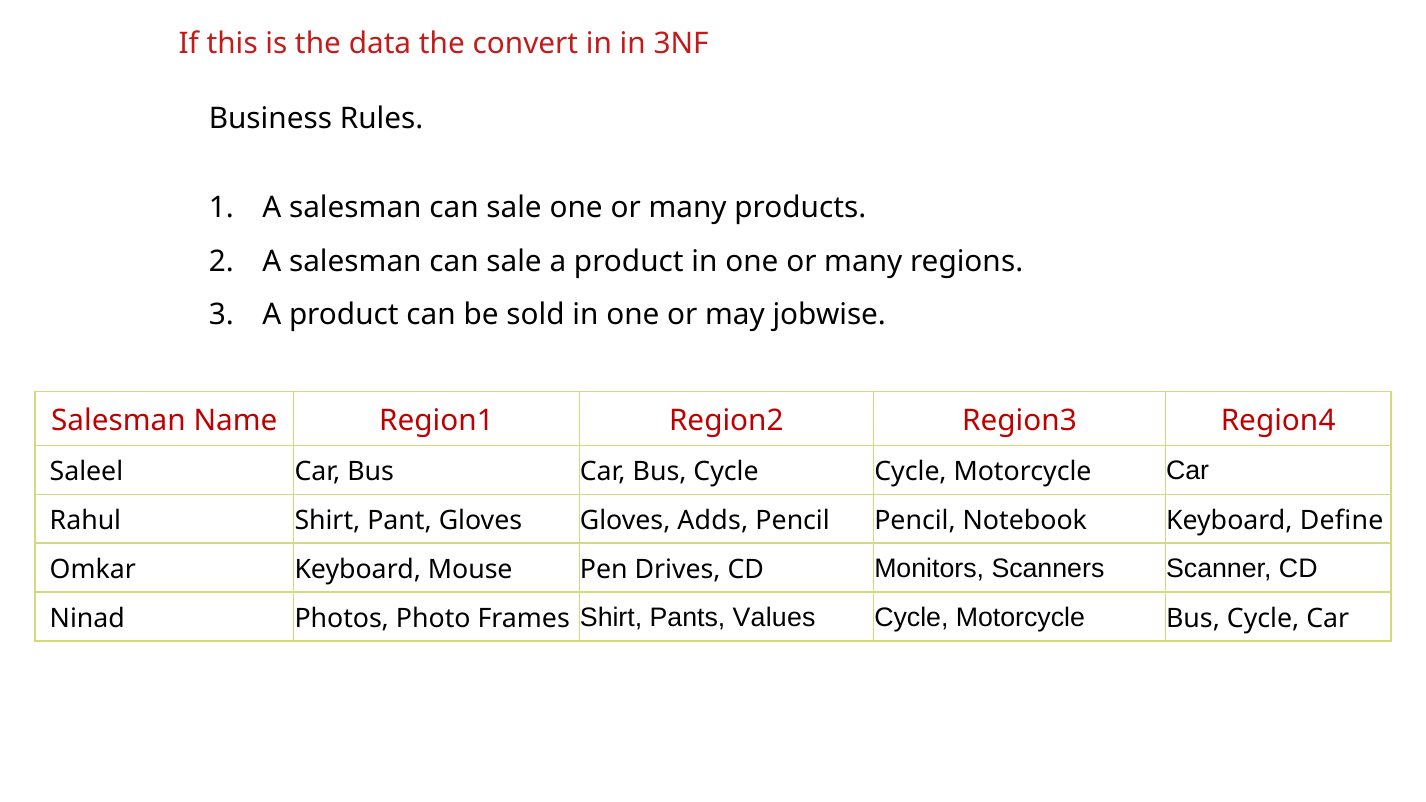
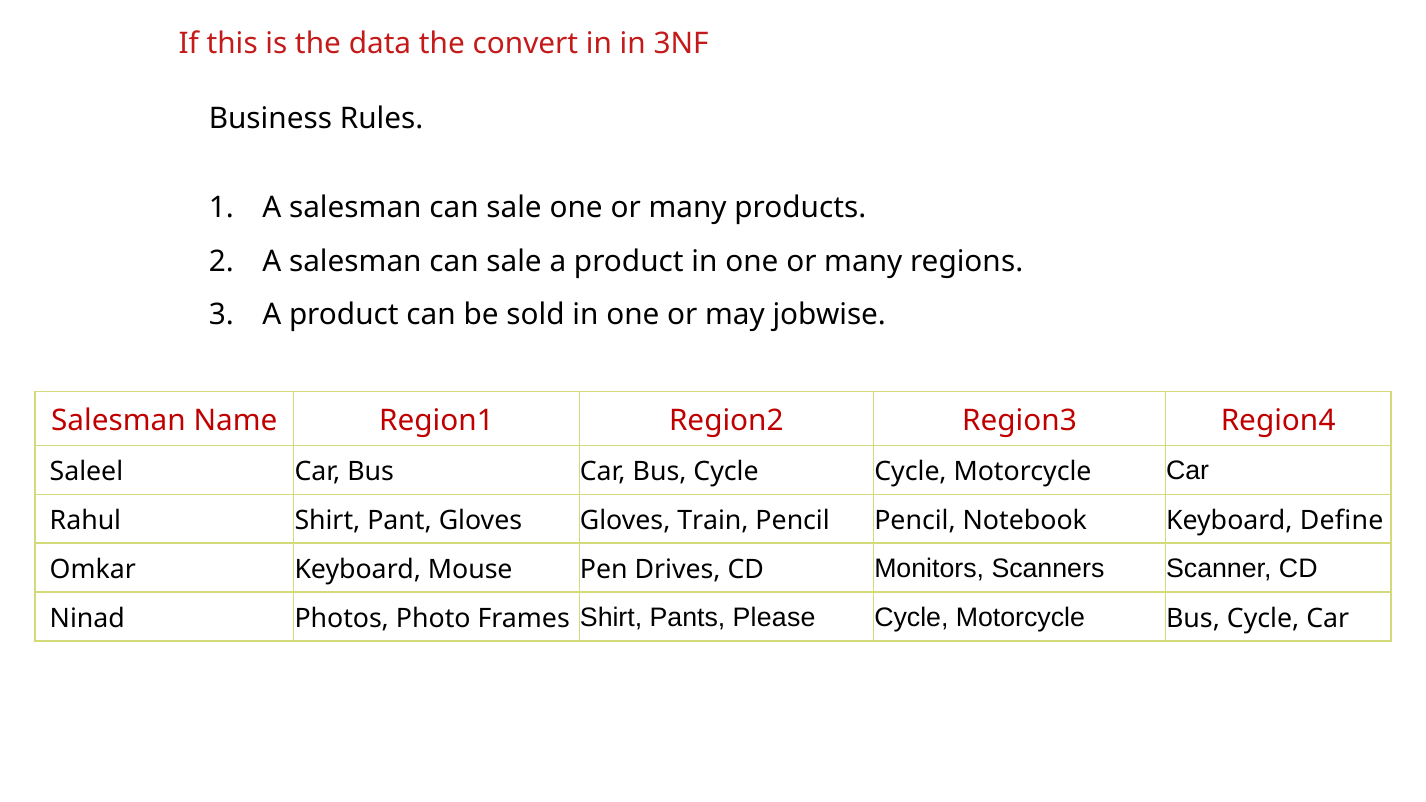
Adds: Adds -> Train
Values: Values -> Please
